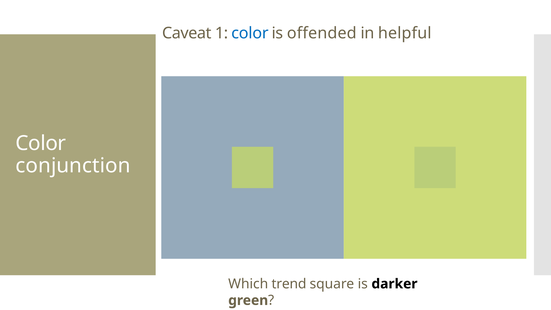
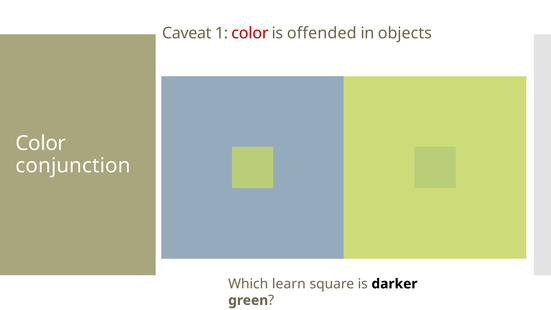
color at (250, 33) colour: blue -> red
helpful: helpful -> objects
trend: trend -> learn
